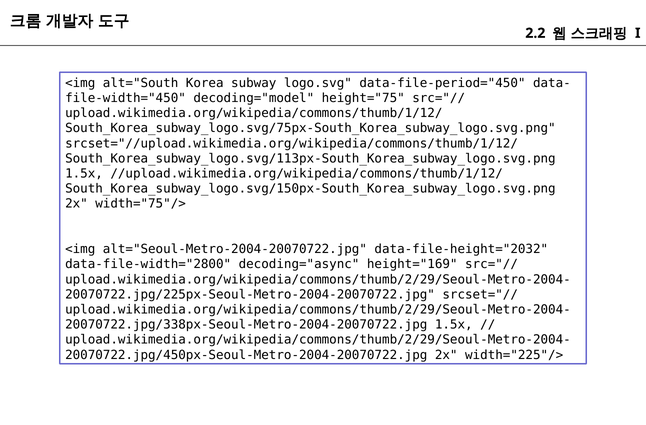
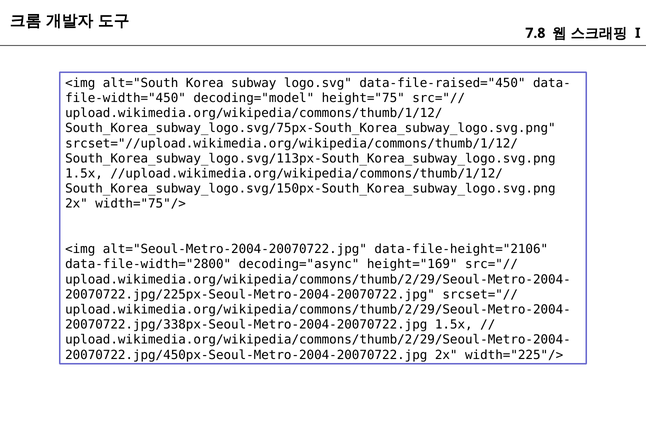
2.2: 2.2 -> 7.8
data-file-period="450: data-file-period="450 -> data-file-raised="450
data-file-height="2032: data-file-height="2032 -> data-file-height="2106
